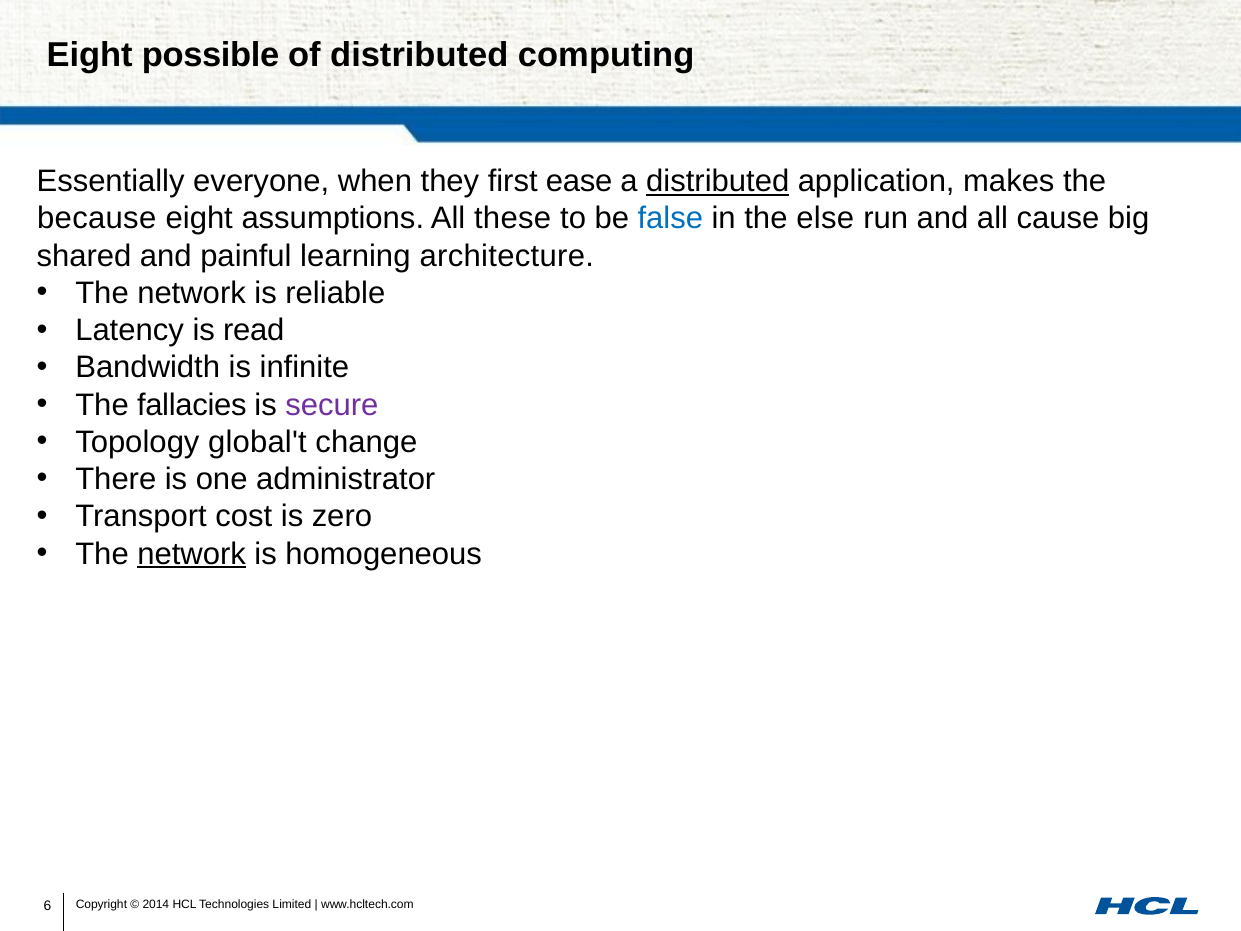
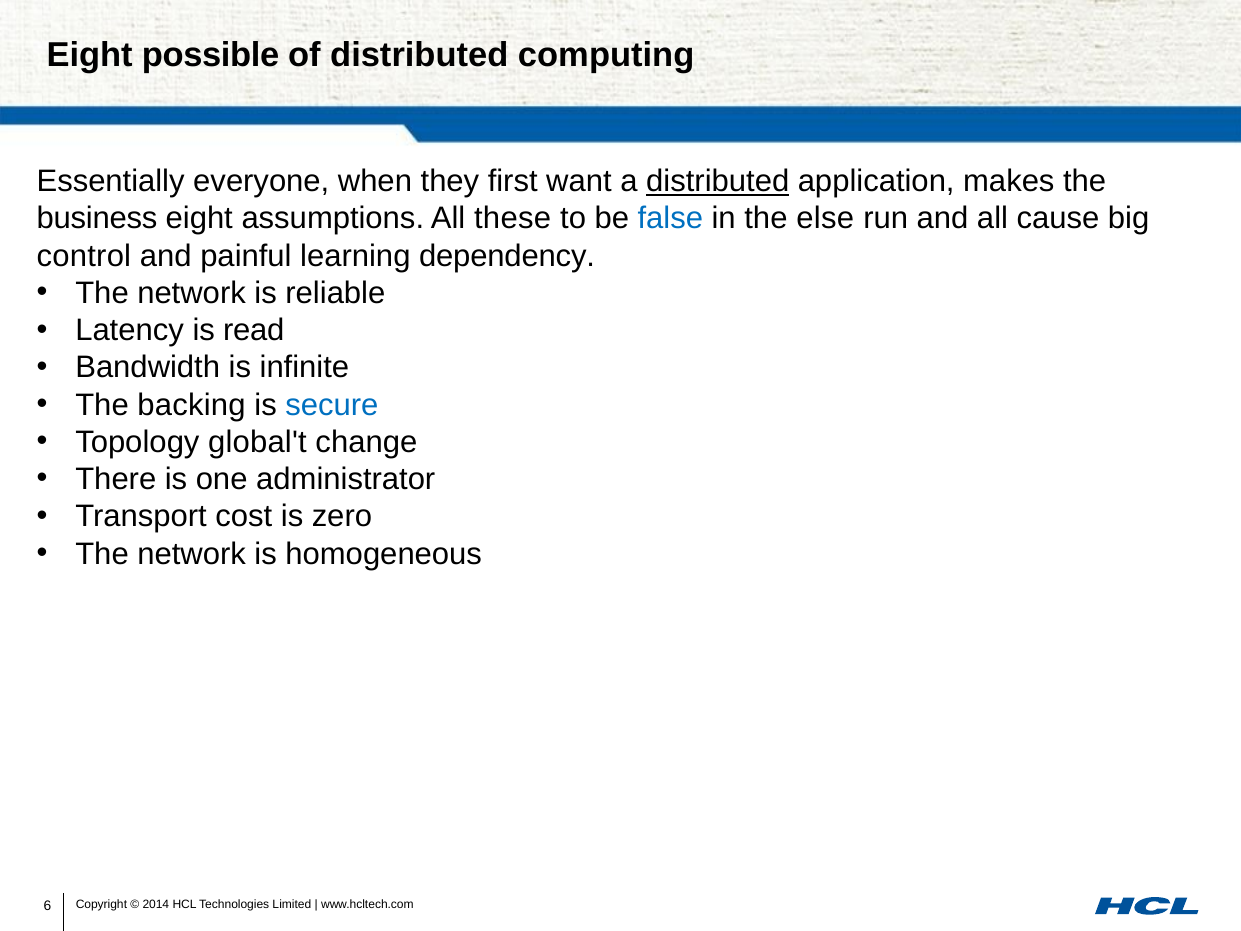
ease: ease -> want
because: because -> business
shared: shared -> control
architecture: architecture -> dependency
fallacies: fallacies -> backing
secure colour: purple -> blue
network at (192, 554) underline: present -> none
